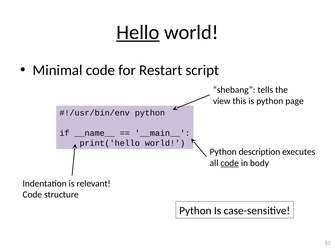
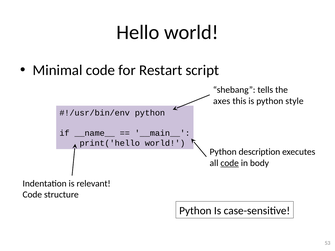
Hello underline: present -> none
view: view -> axes
page: page -> style
